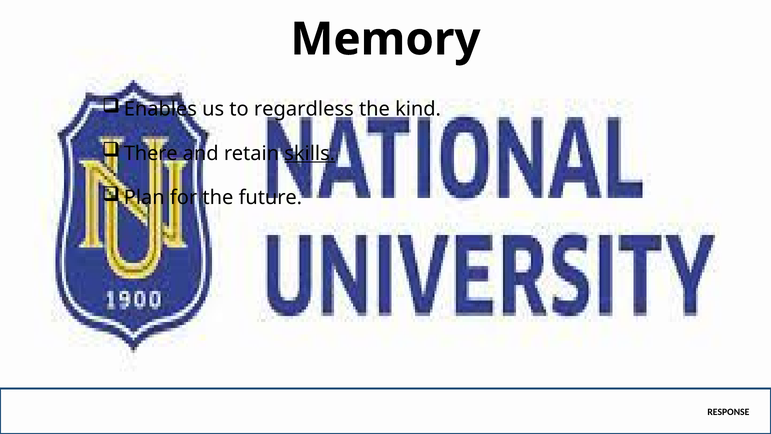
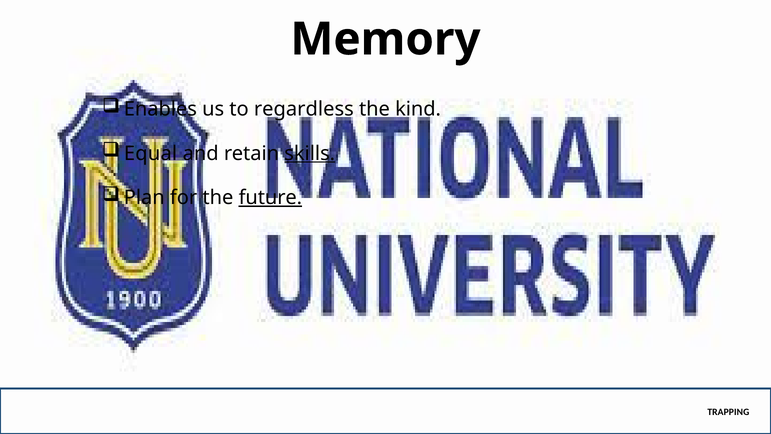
There: There -> Equal
future underline: none -> present
RESPONSE: RESPONSE -> TRAPPING
